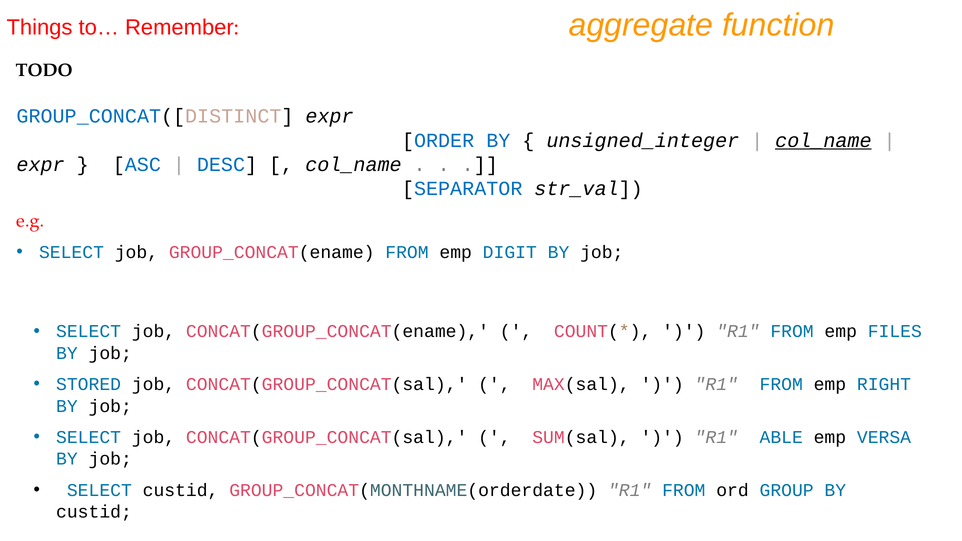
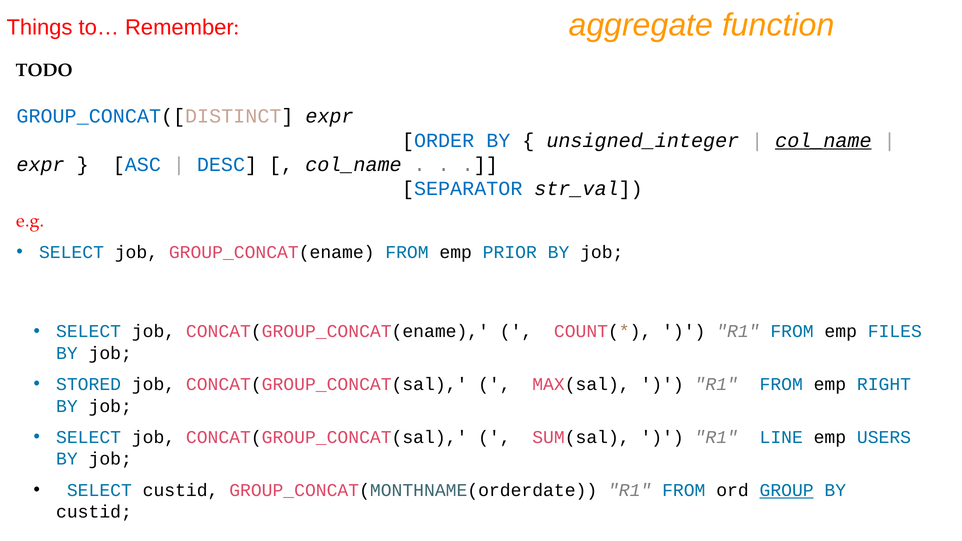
DIGIT: DIGIT -> PRIOR
ABLE: ABLE -> LINE
VERSA: VERSA -> USERS
GROUP underline: none -> present
